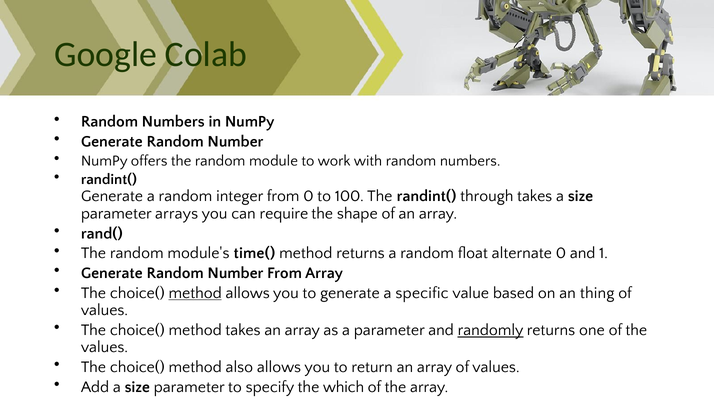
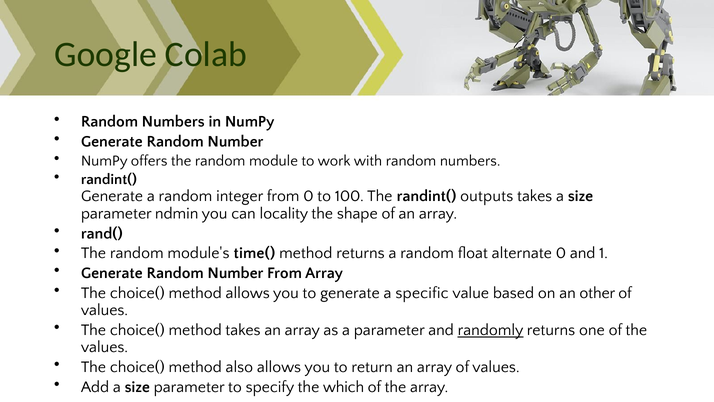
through: through -> outputs
arrays: arrays -> ndmin
require: require -> locality
method at (195, 293) underline: present -> none
thing: thing -> other
